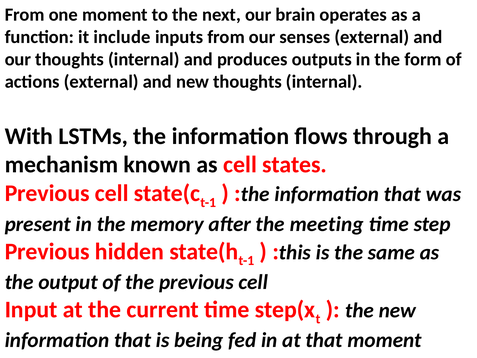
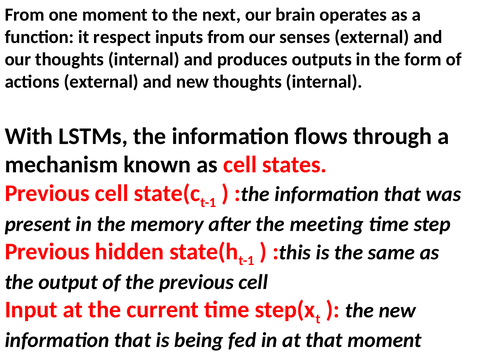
include: include -> respect
